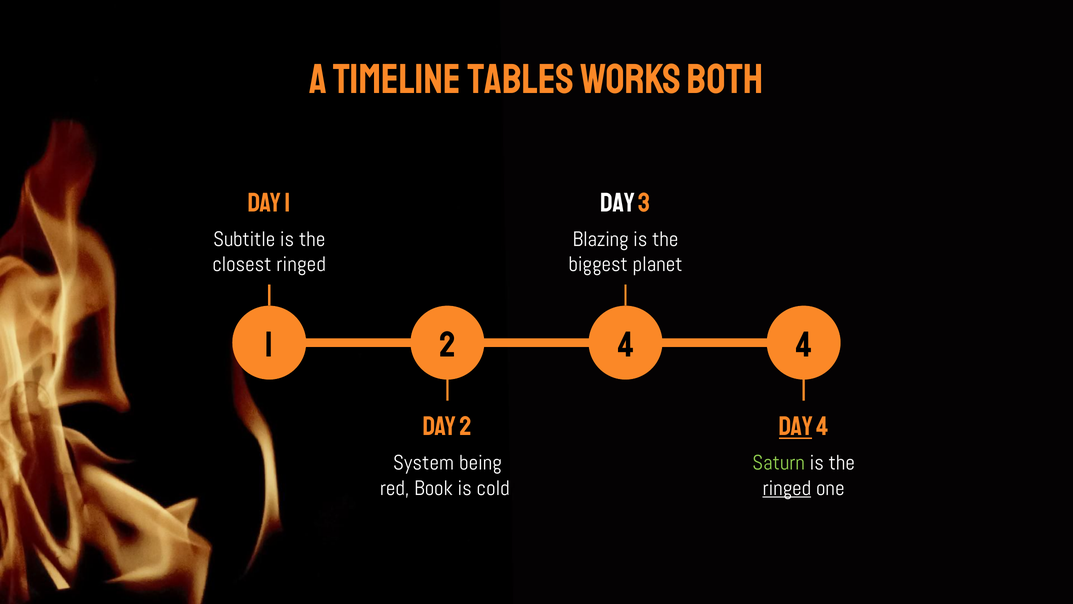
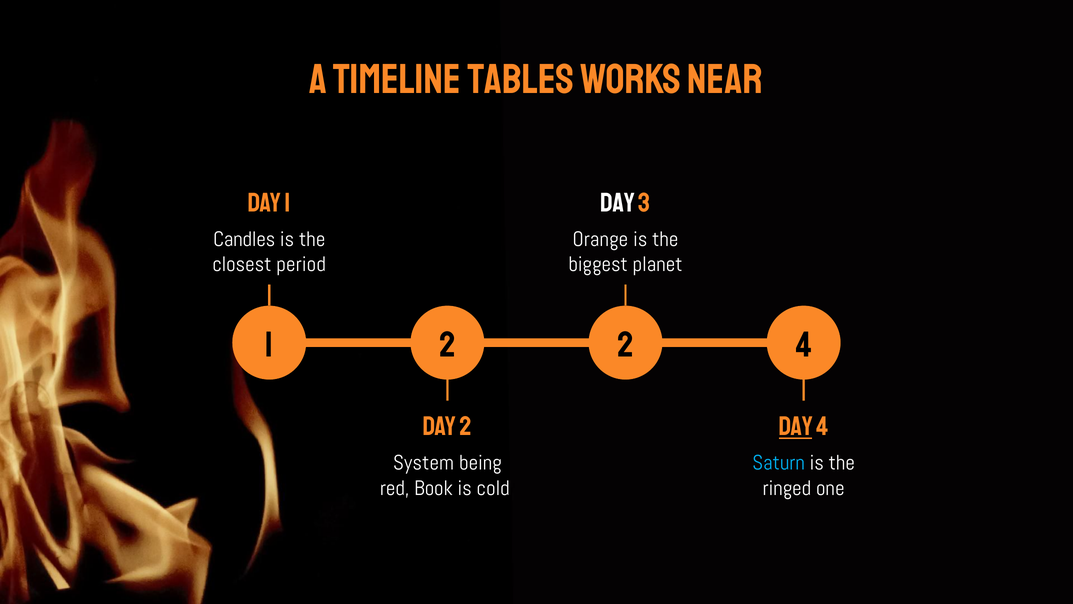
BOTH: BOTH -> NEAR
Subtitle: Subtitle -> Candles
Blazing: Blazing -> Orange
closest ringed: ringed -> period
2 4: 4 -> 2
Saturn colour: light green -> light blue
ringed at (787, 488) underline: present -> none
